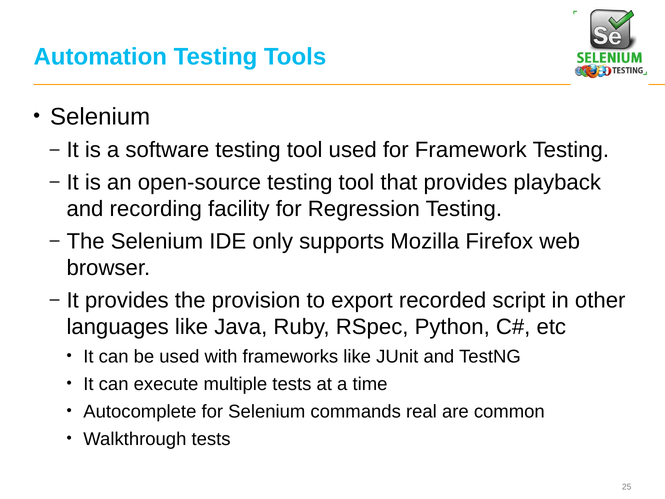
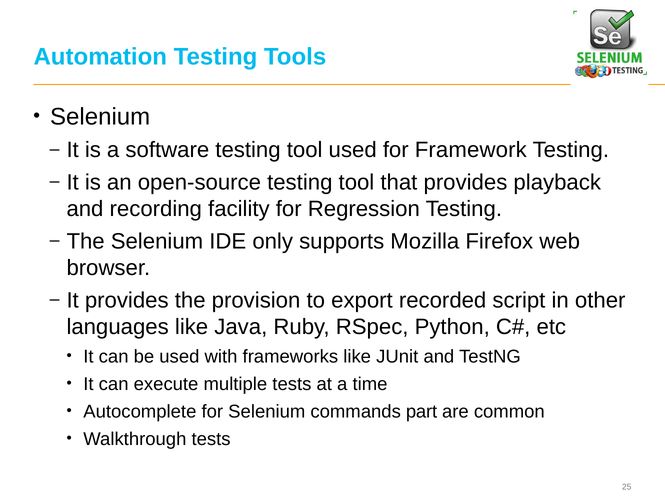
real: real -> part
